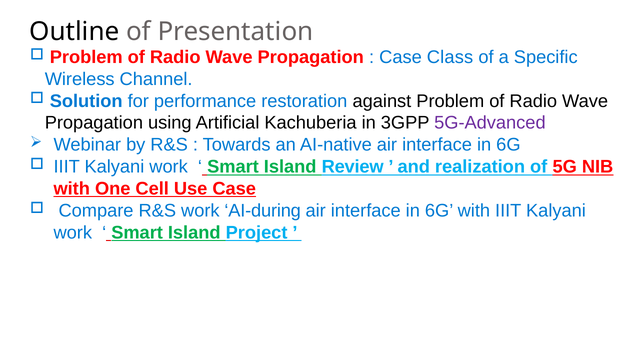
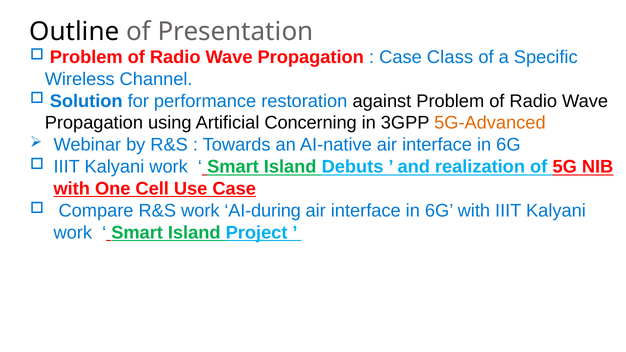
Kachuberia: Kachuberia -> Concerning
5G-Advanced colour: purple -> orange
Review: Review -> Debuts
